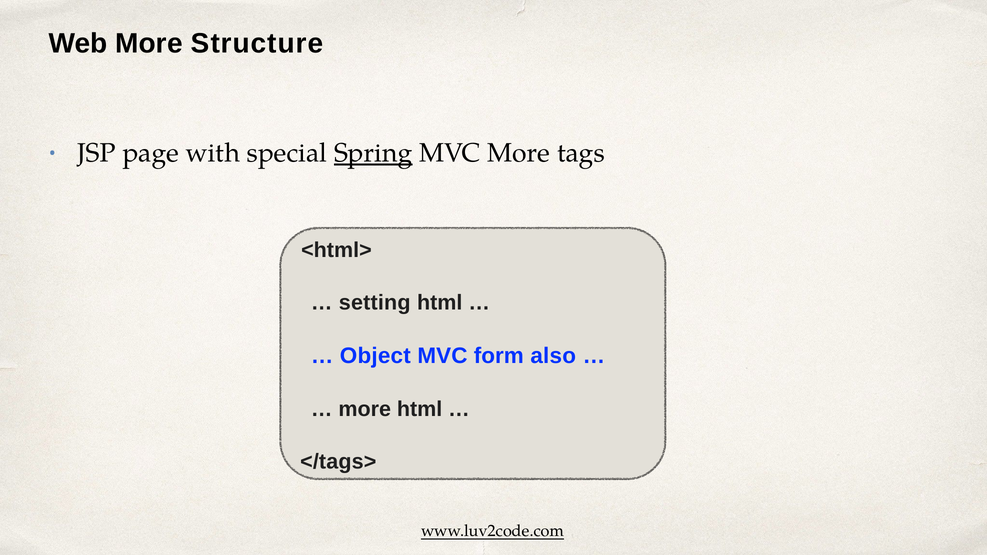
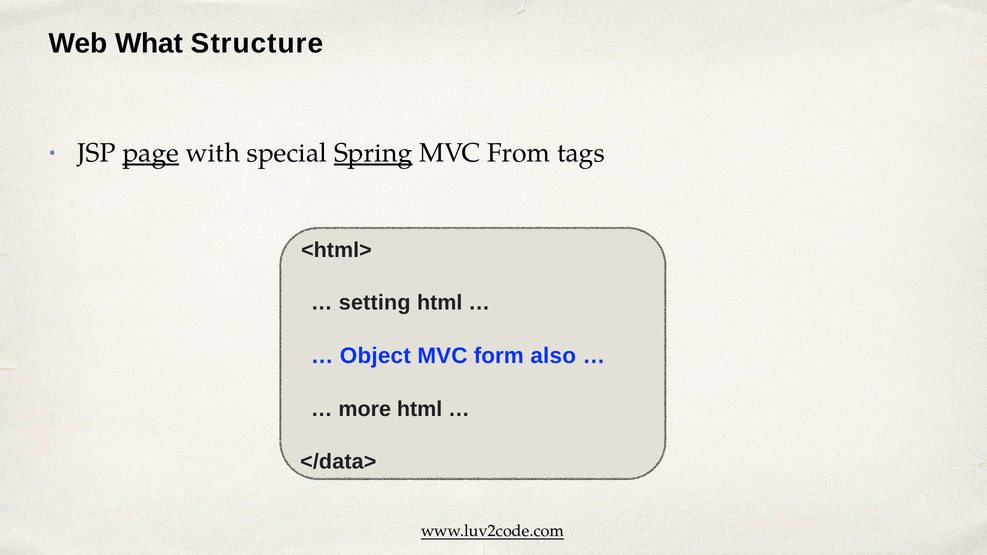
Web More: More -> What
page underline: none -> present
MVC More: More -> From
</tags>: </tags> -> </data>
